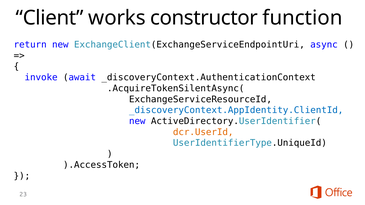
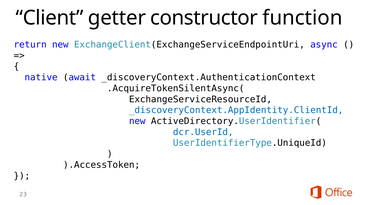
works: works -> getter
invoke: invoke -> native
dcr.UserId colour: orange -> blue
